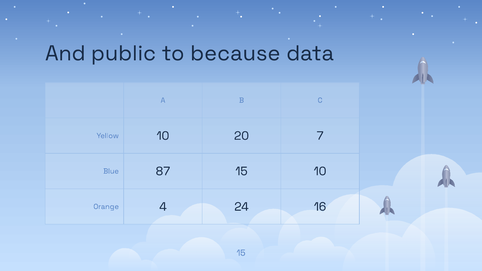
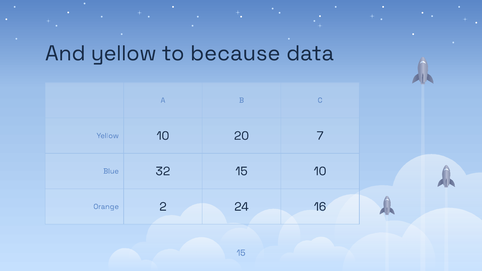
And public: public -> yellow
87: 87 -> 32
4: 4 -> 2
